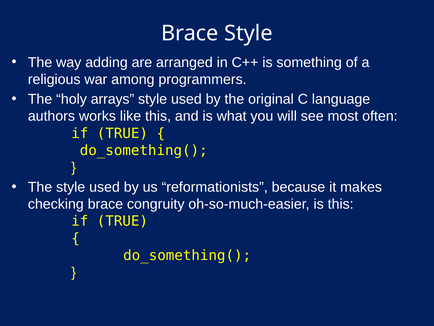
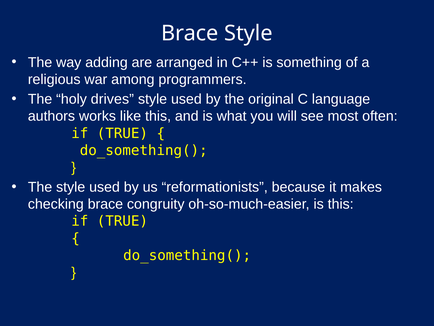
arrays: arrays -> drives
